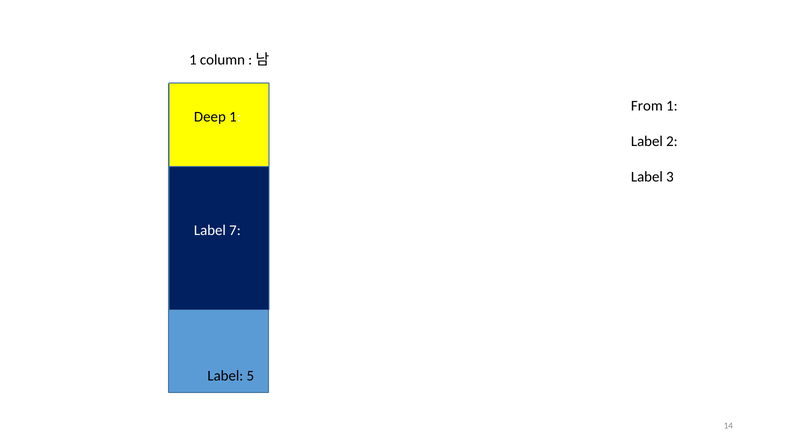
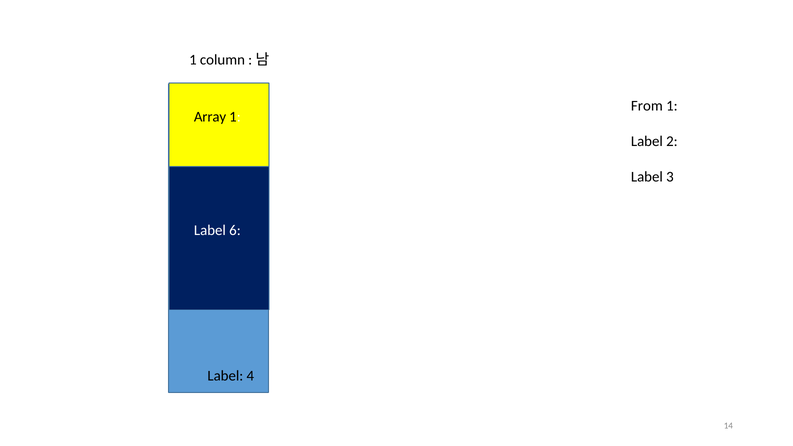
Deep: Deep -> Array
7: 7 -> 6
5: 5 -> 4
